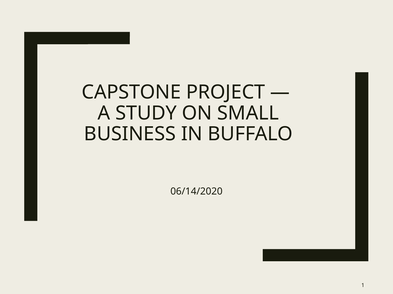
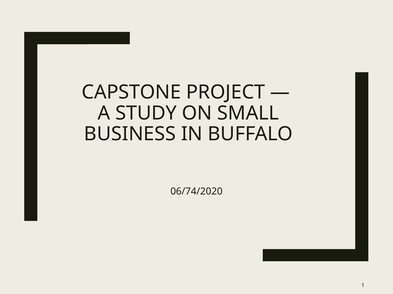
06/14/2020: 06/14/2020 -> 06/74/2020
